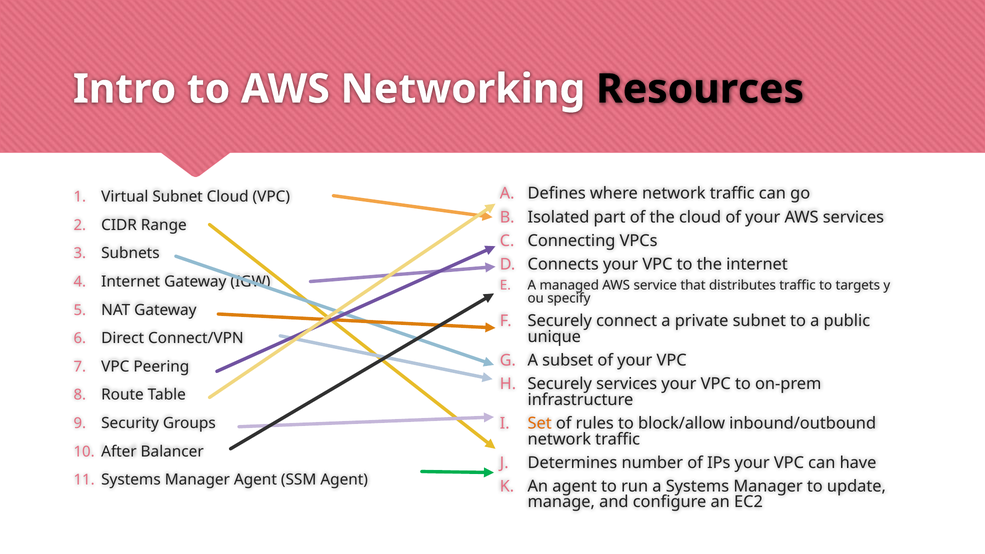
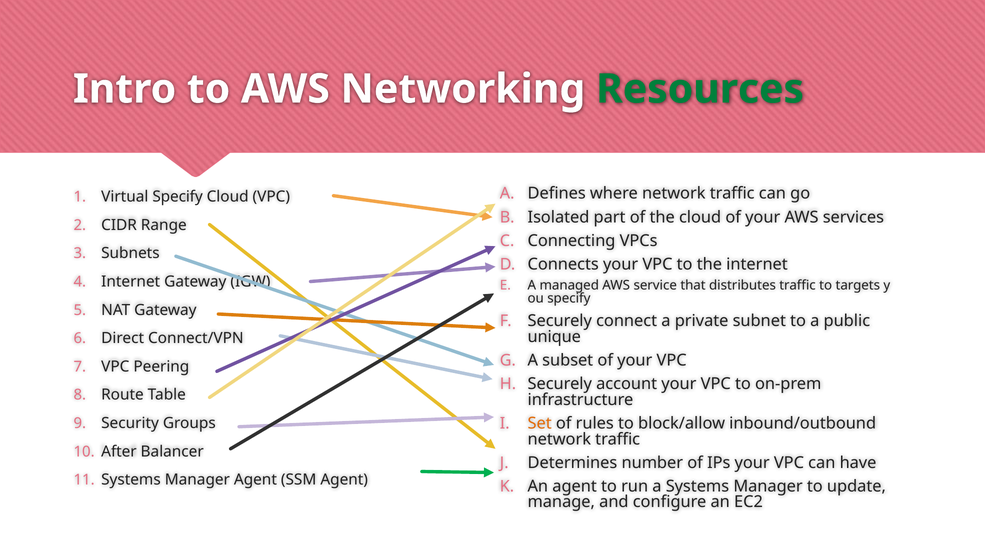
Resources colour: black -> green
Virtual Subnet: Subnet -> Specify
Securely services: services -> account
